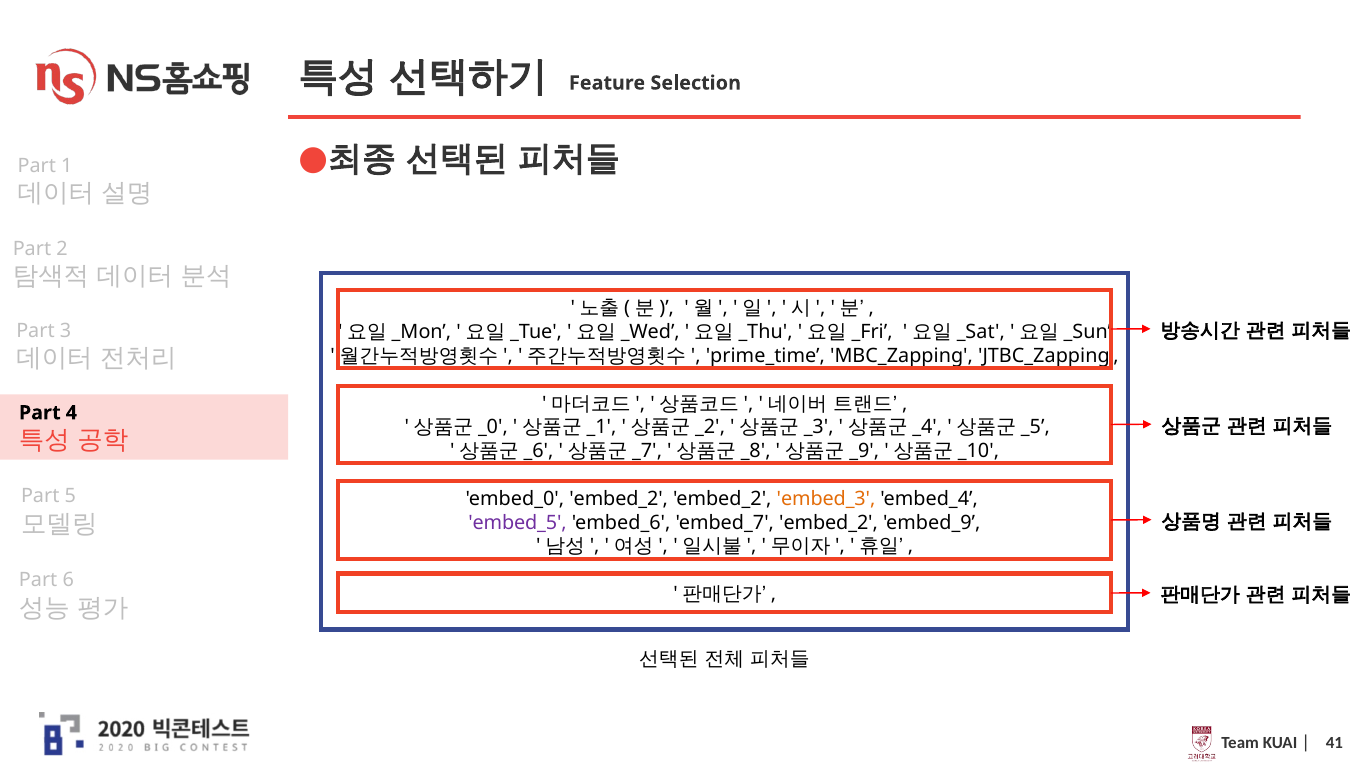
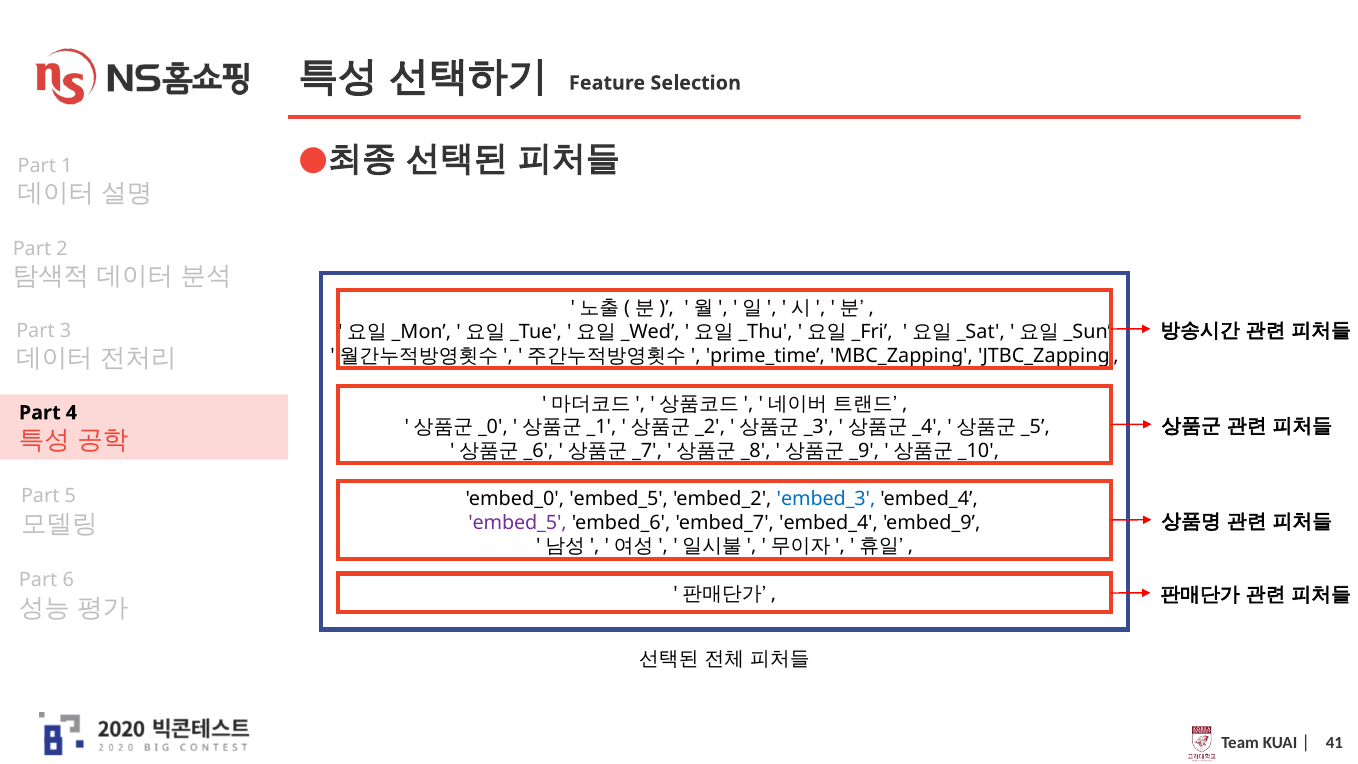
embed_0 embed_2: embed_2 -> embed_5
embed_3 colour: orange -> blue
embed_7 embed_2: embed_2 -> embed_4
